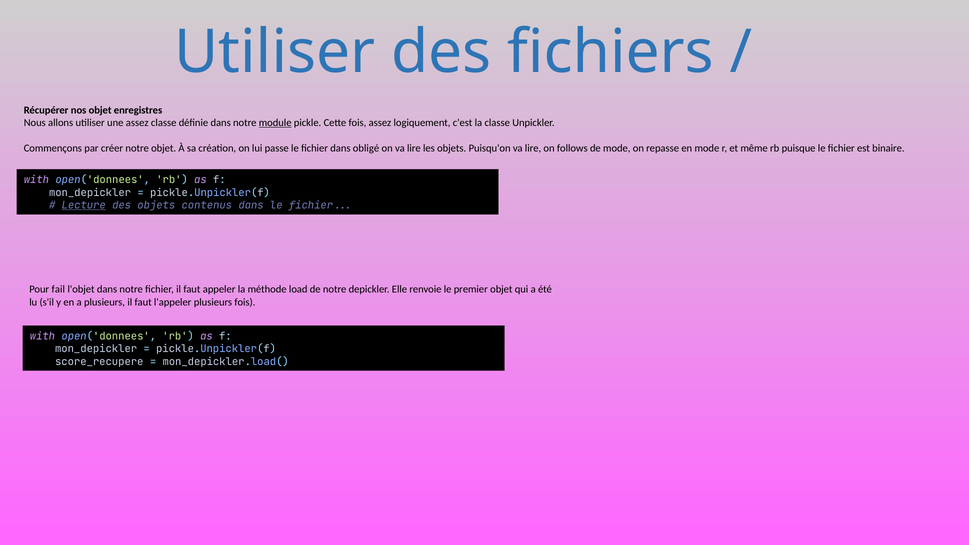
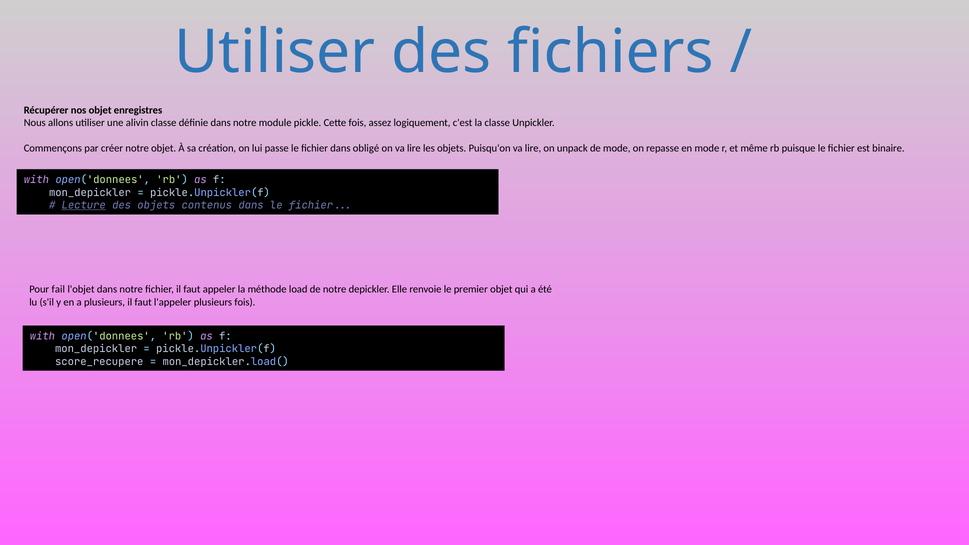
une assez: assez -> alivin
module underline: present -> none
follows: follows -> unpack
